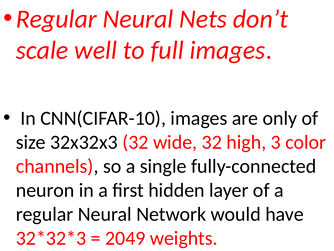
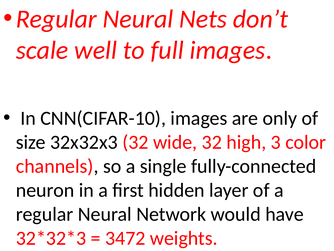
2049: 2049 -> 3472
